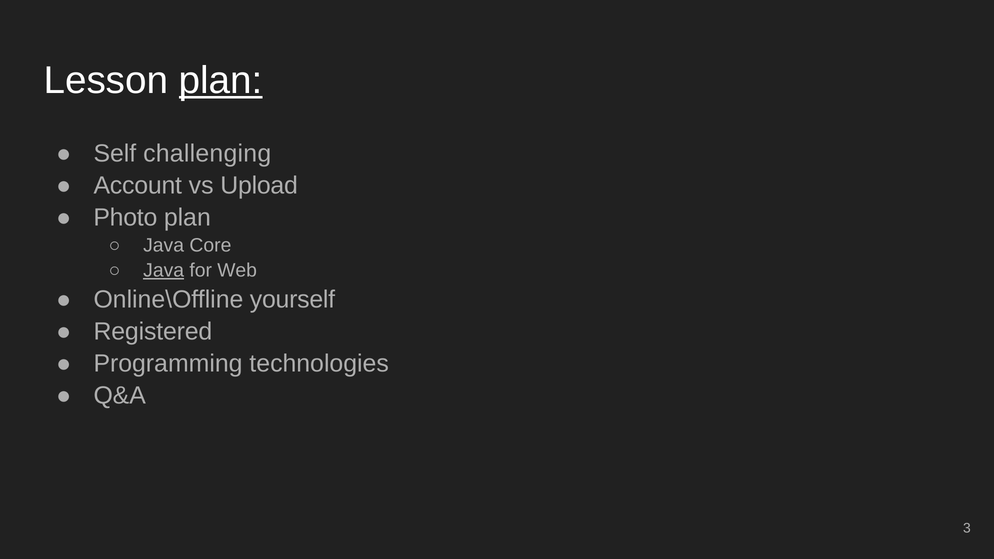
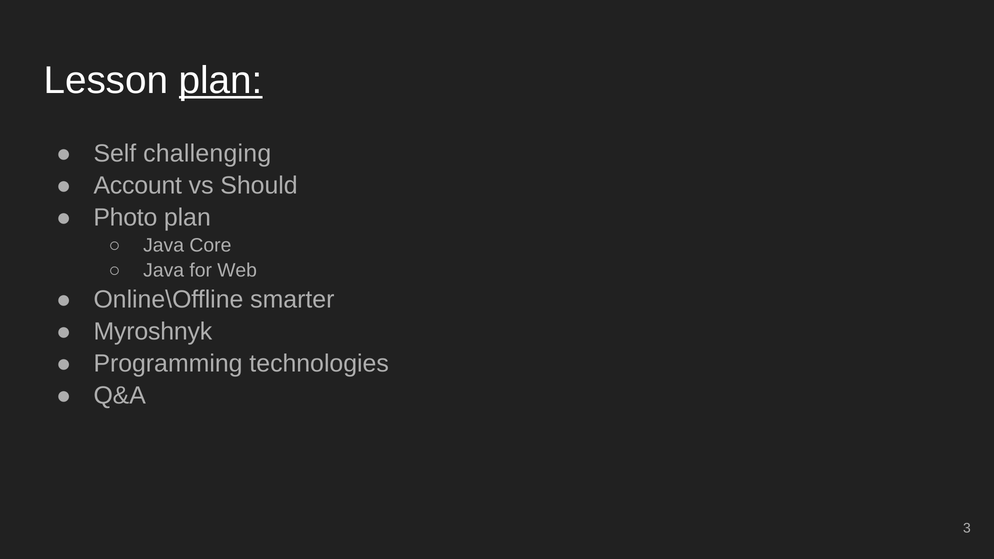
Upload: Upload -> Should
Java at (164, 271) underline: present -> none
yourself: yourself -> smarter
Registered: Registered -> Myroshnyk
